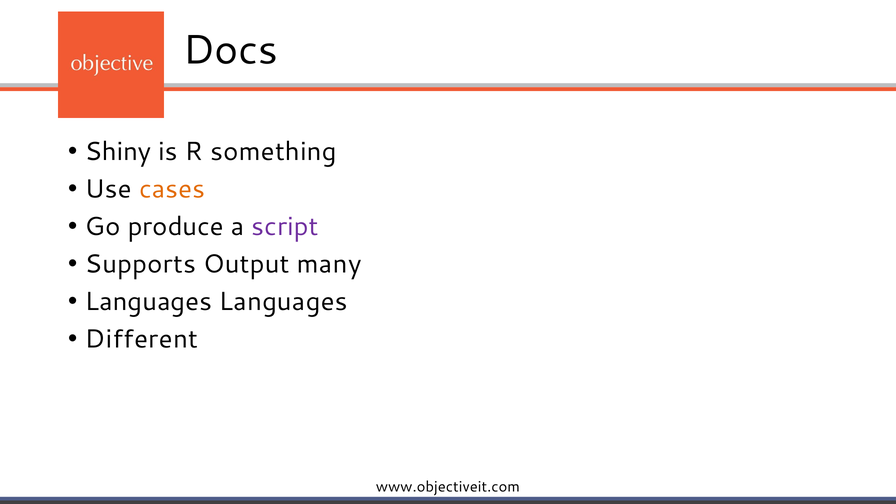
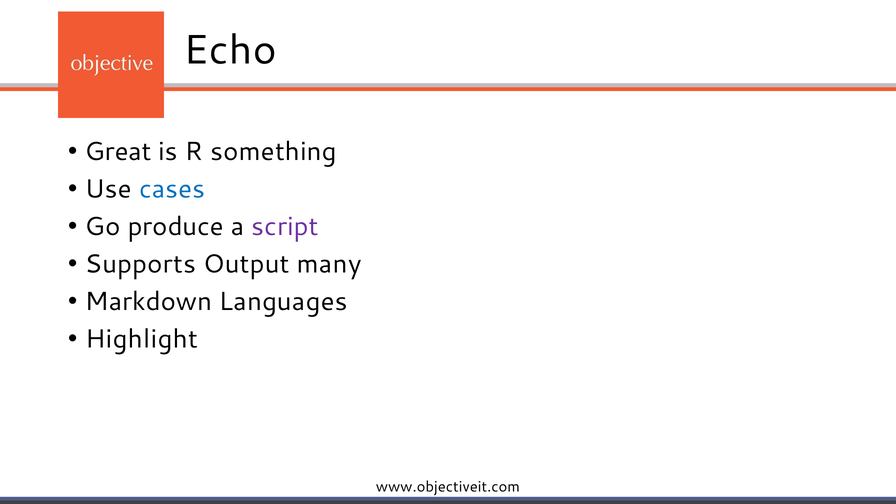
Docs: Docs -> Echo
Shiny: Shiny -> Great
cases colour: orange -> blue
Languages at (149, 302): Languages -> Markdown
Different: Different -> Highlight
